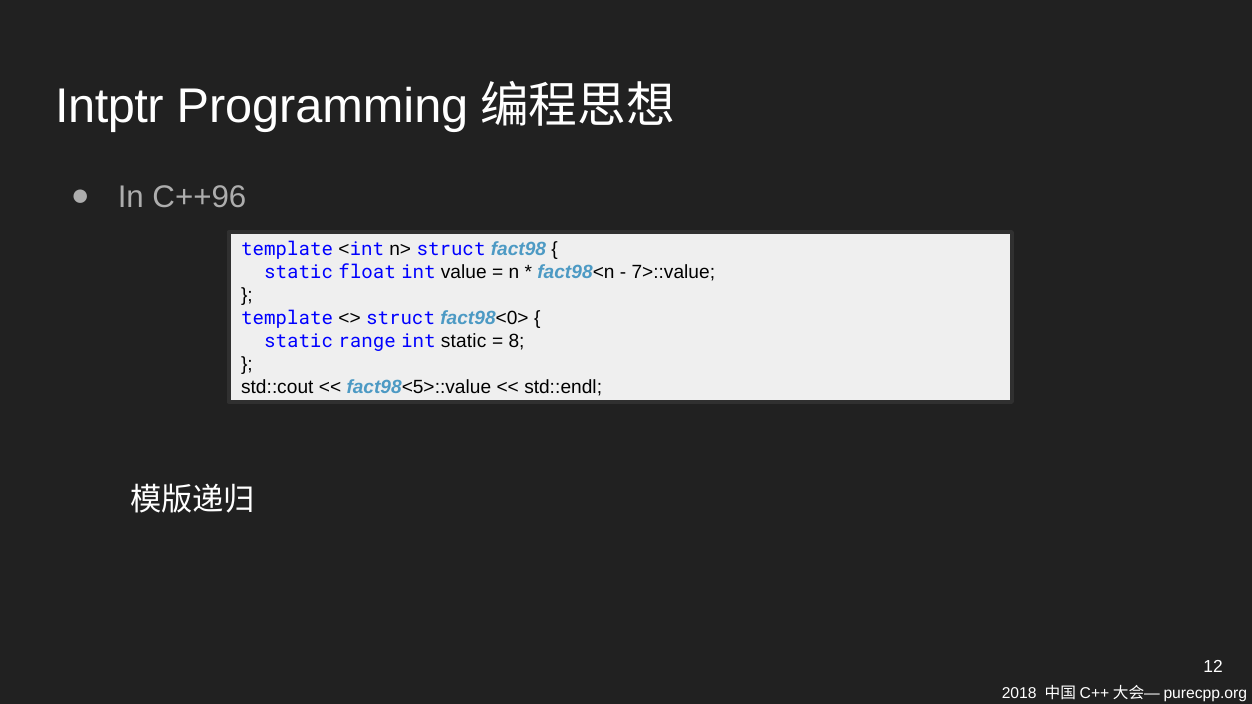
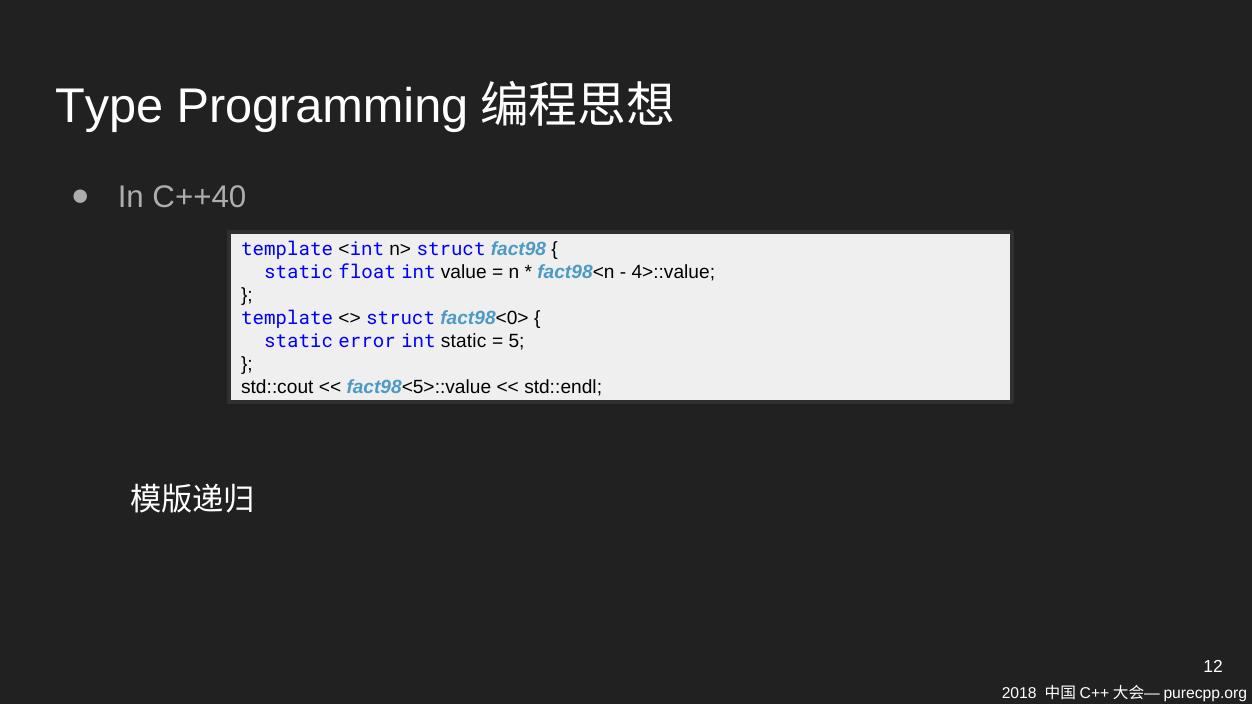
Intptr: Intptr -> Type
C++96: C++96 -> C++40
7>::value: 7>::value -> 4>::value
range: range -> error
8: 8 -> 5
